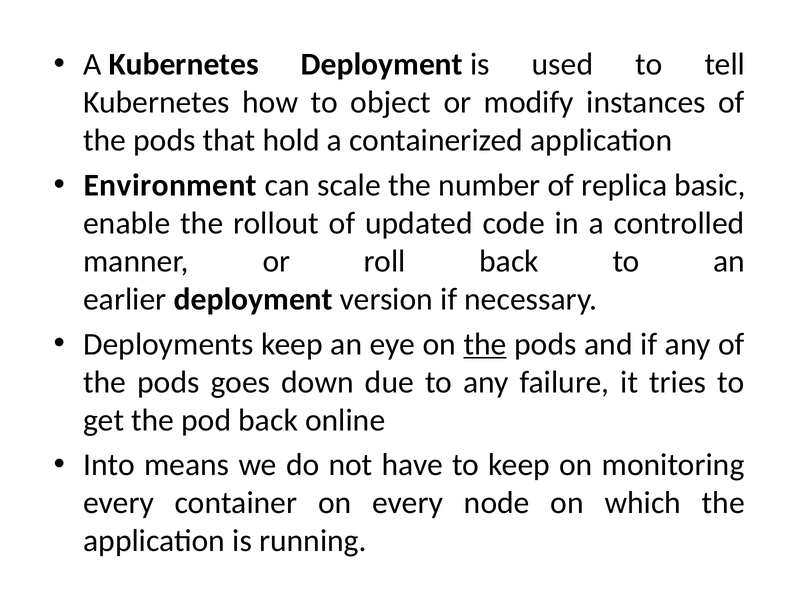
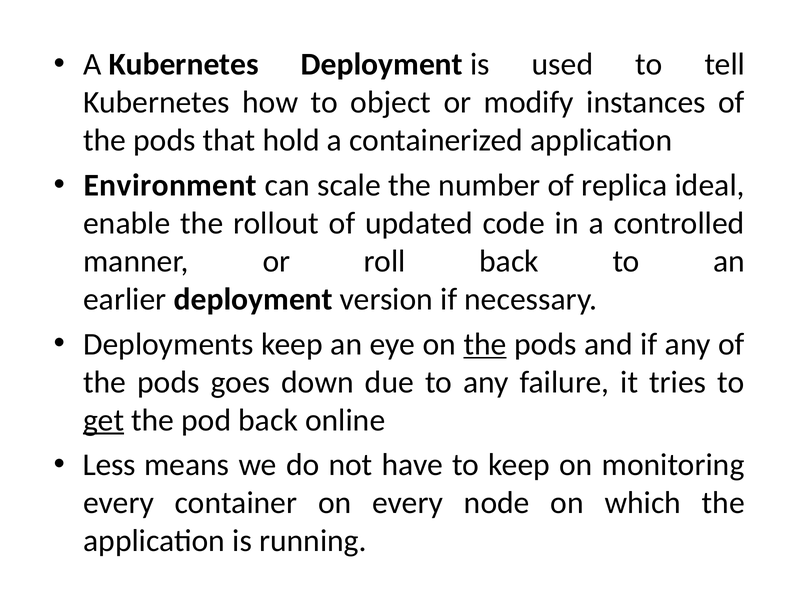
basic: basic -> ideal
get underline: none -> present
Into: Into -> Less
